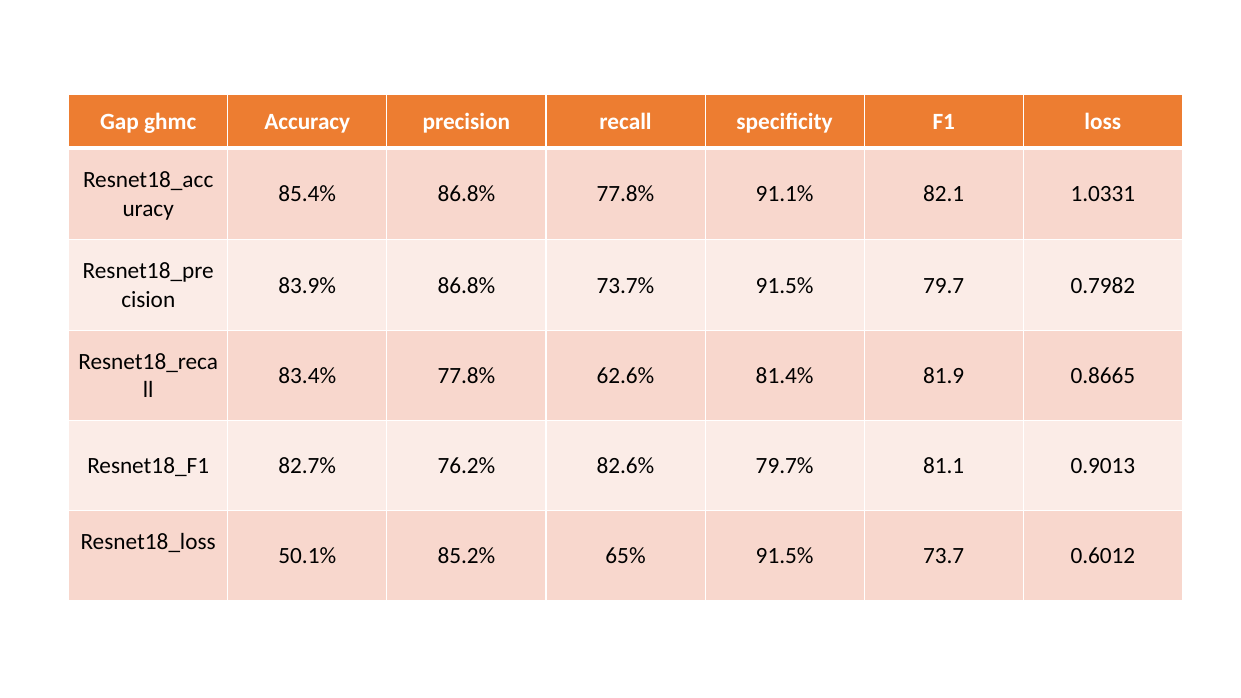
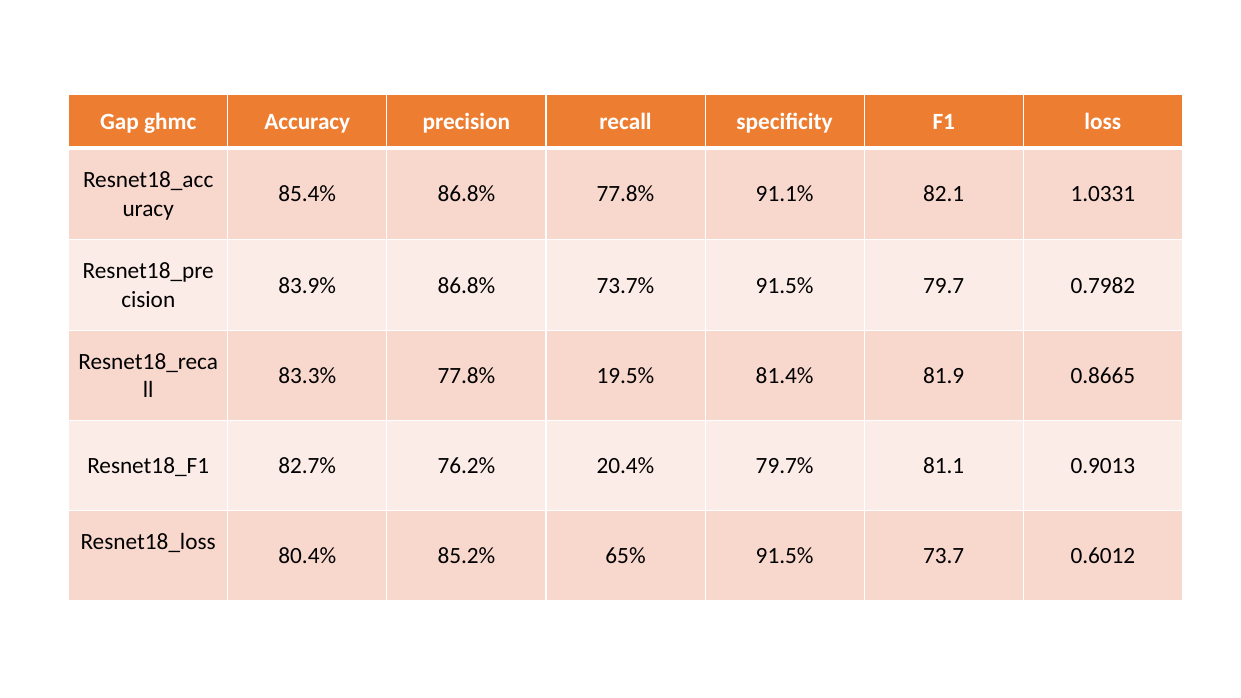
83.4%: 83.4% -> 83.3%
62.6%: 62.6% -> 19.5%
82.6%: 82.6% -> 20.4%
50.1%: 50.1% -> 80.4%
